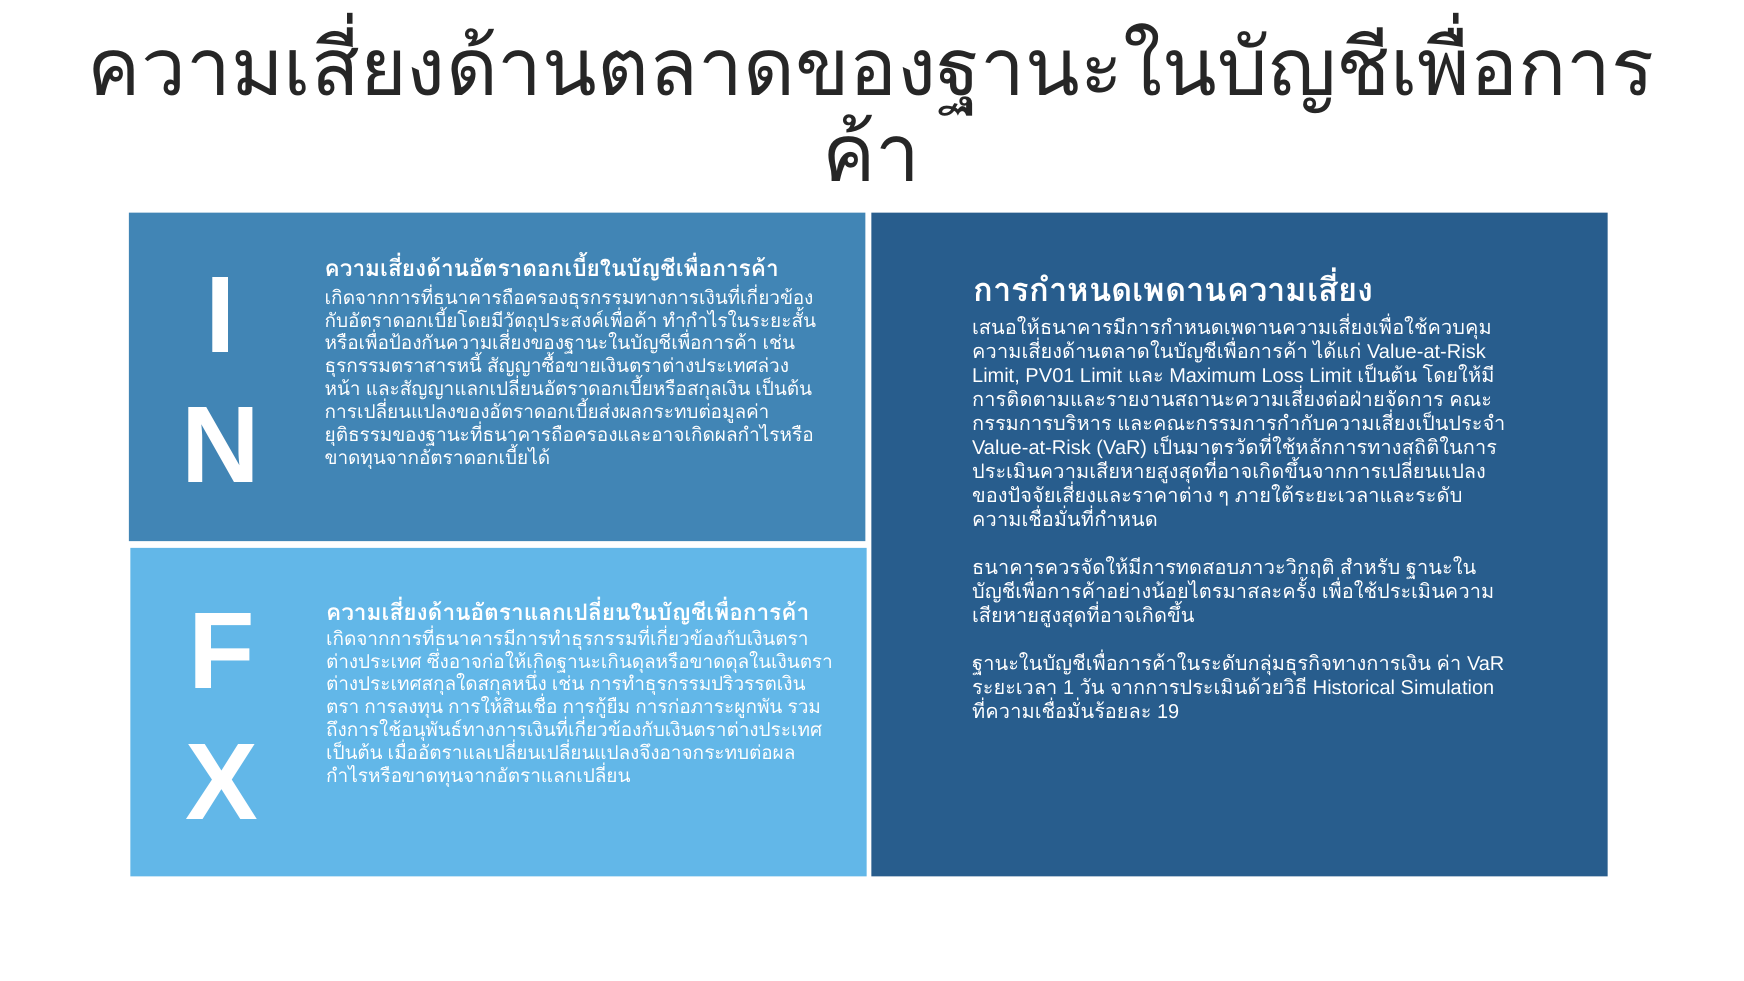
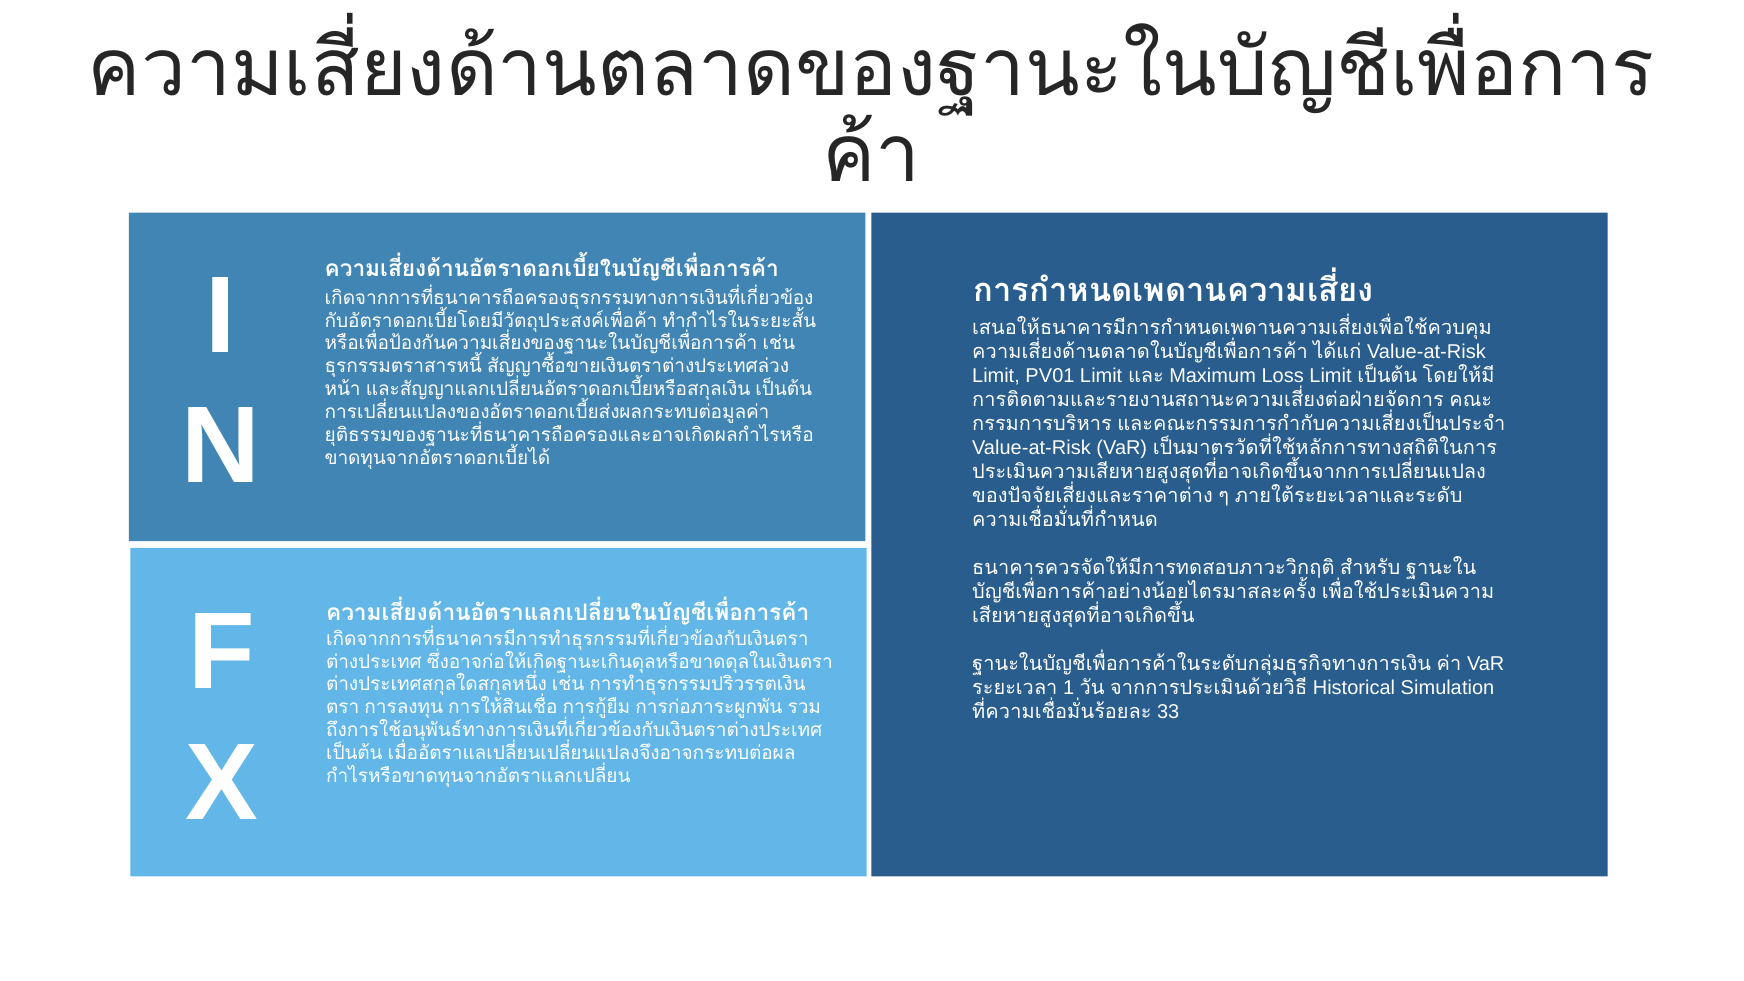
19: 19 -> 33
